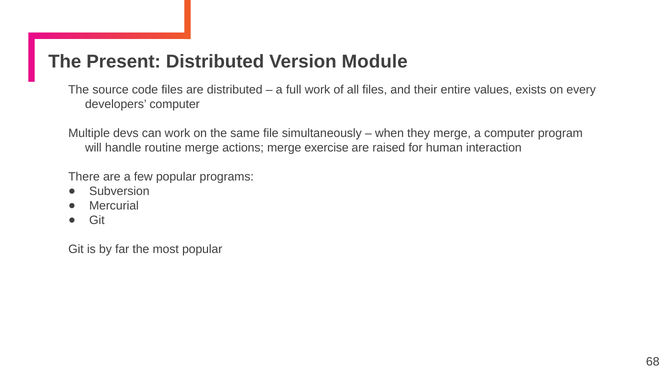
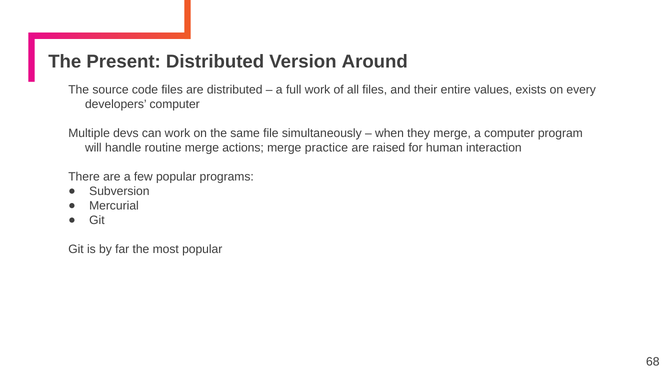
Module: Module -> Around
exercise: exercise -> practice
